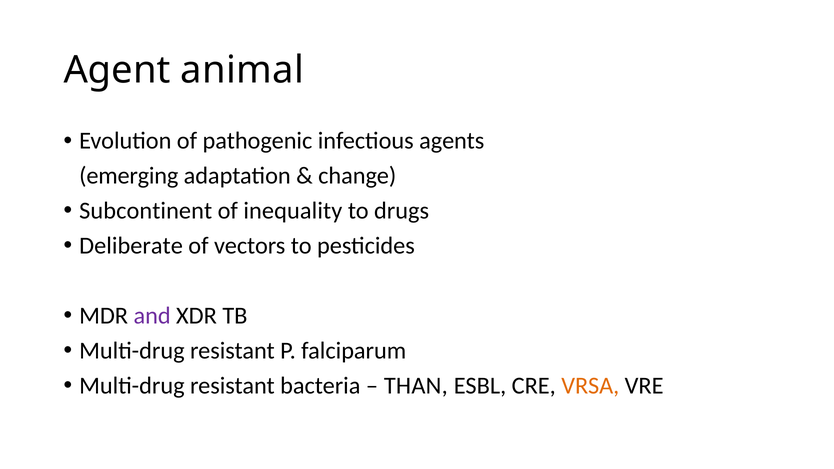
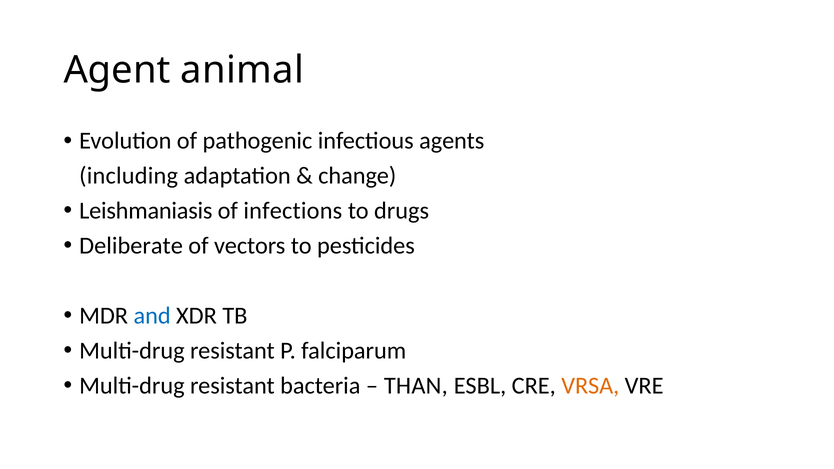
emerging: emerging -> including
Subcontinent: Subcontinent -> Leishmaniasis
inequality: inequality -> infections
and colour: purple -> blue
